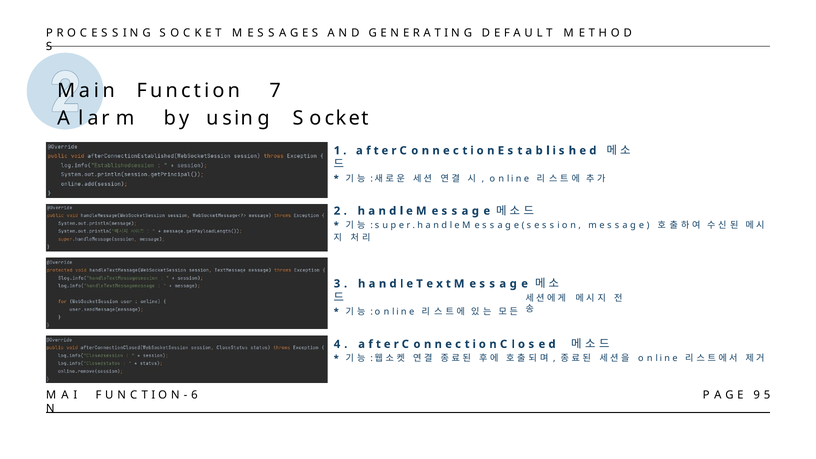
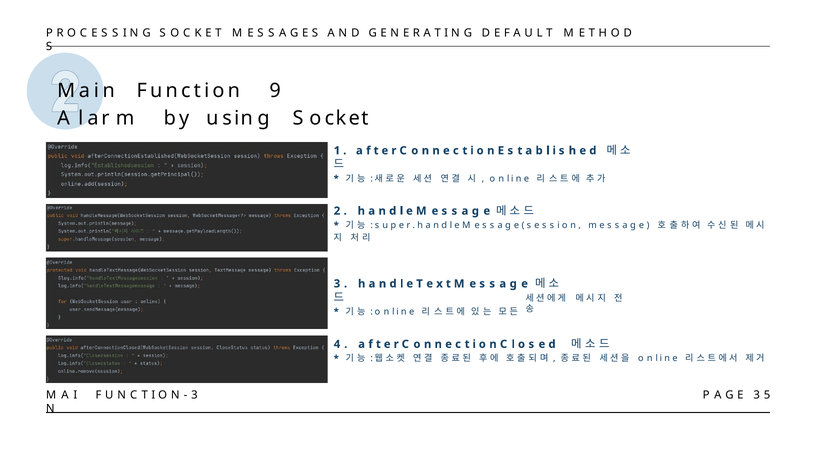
7: 7 -> 9
6 at (194, 395): 6 -> 3
E 9: 9 -> 3
